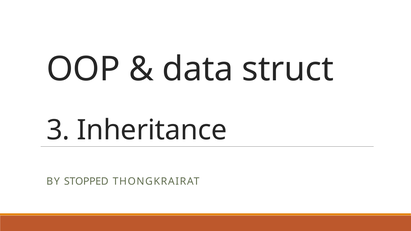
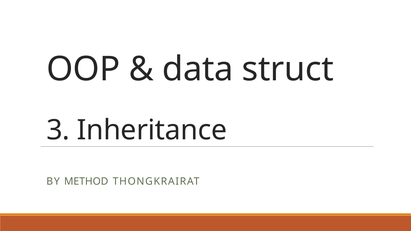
STOPPED: STOPPED -> METHOD
